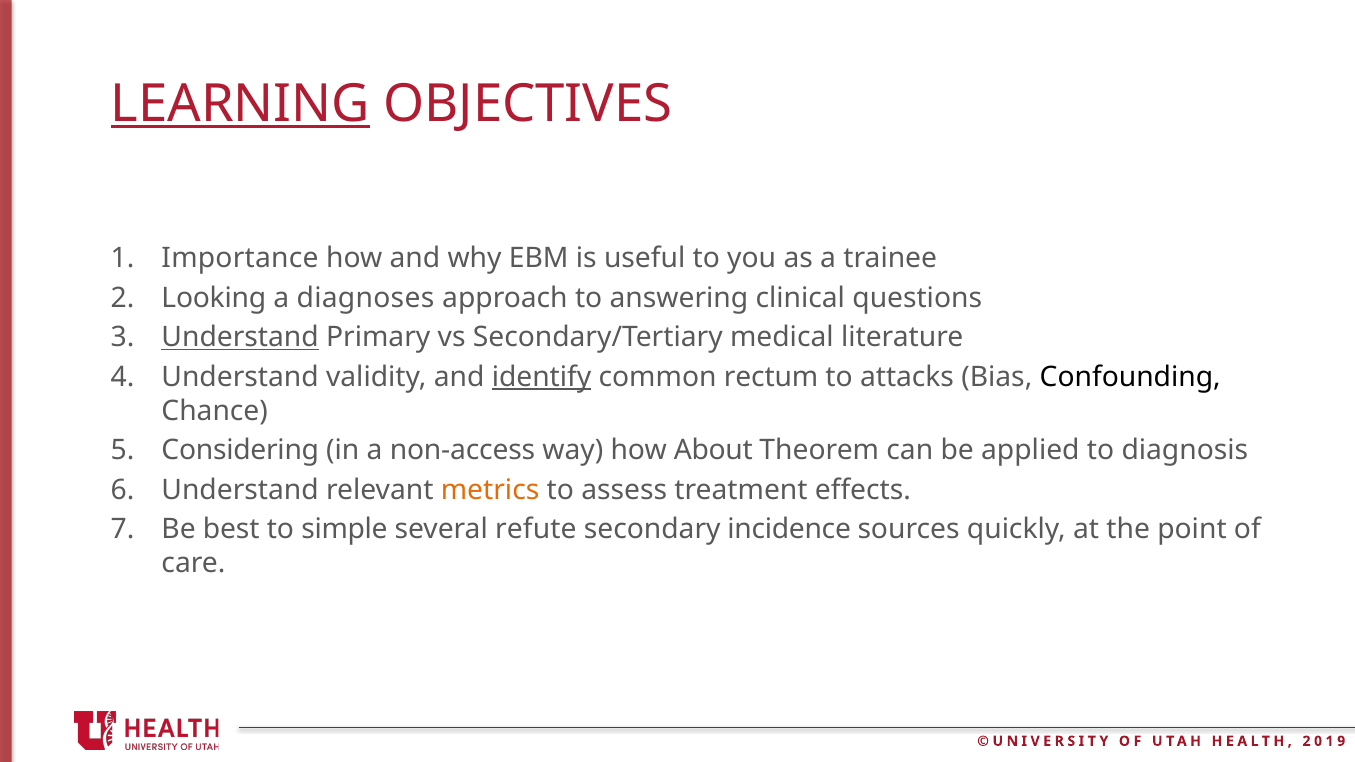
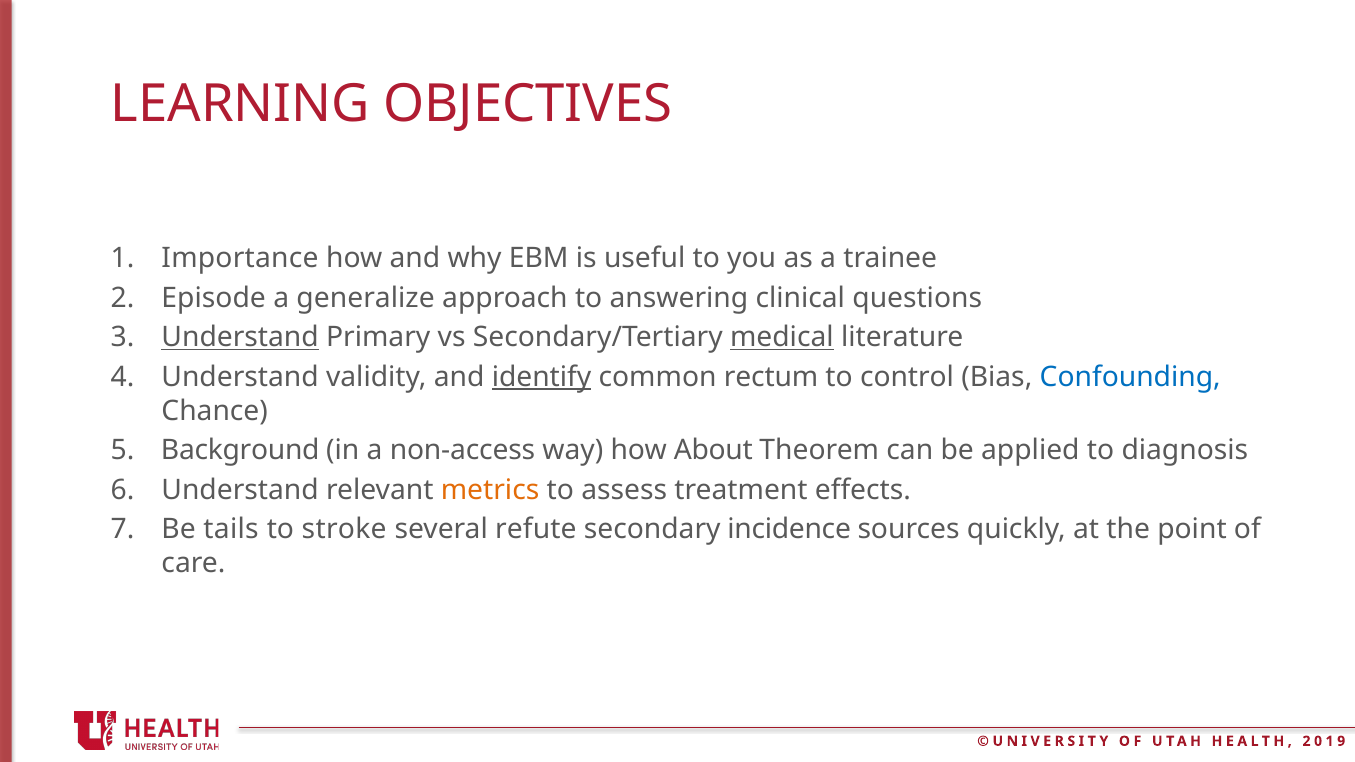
LEARNING underline: present -> none
Looking: Looking -> Episode
diagnoses: diagnoses -> generalize
medical underline: none -> present
attacks: attacks -> control
Confounding colour: black -> blue
Considering: Considering -> Background
best: best -> tails
simple: simple -> stroke
